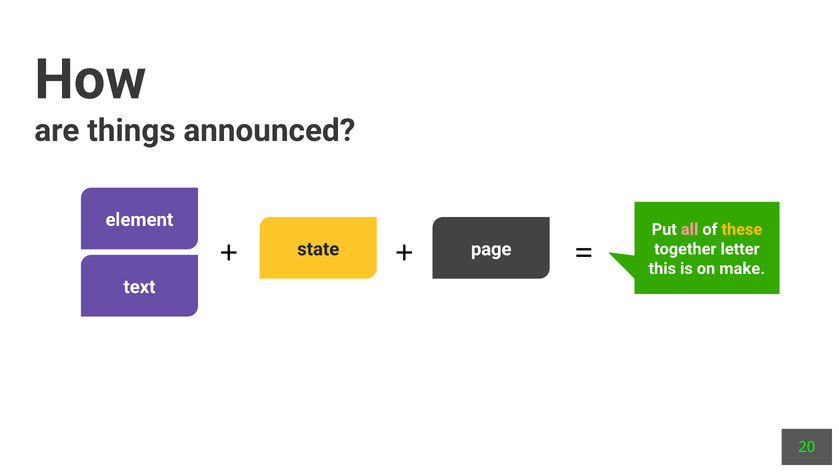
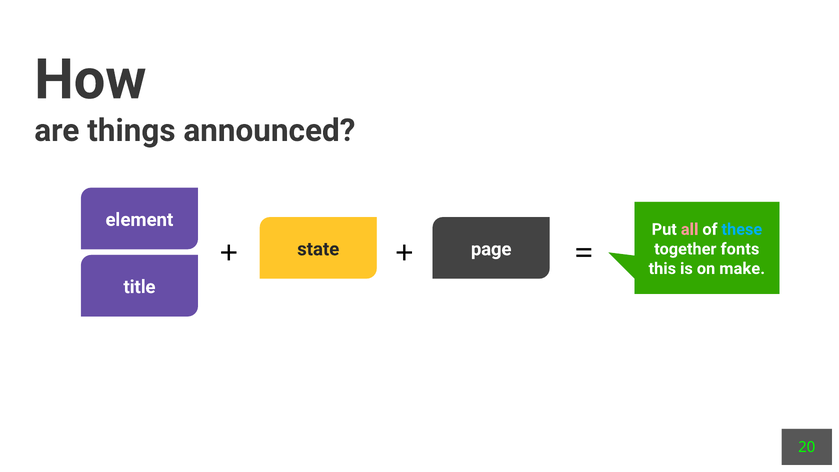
these colour: yellow -> light blue
letter: letter -> fonts
text: text -> title
